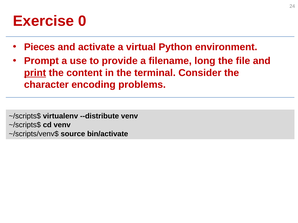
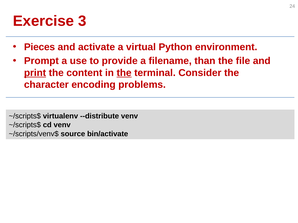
0: 0 -> 3
long: long -> than
the at (124, 73) underline: none -> present
